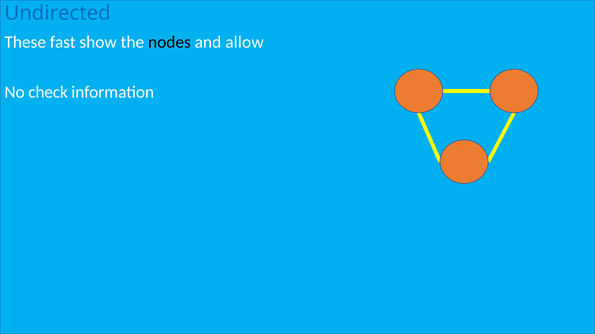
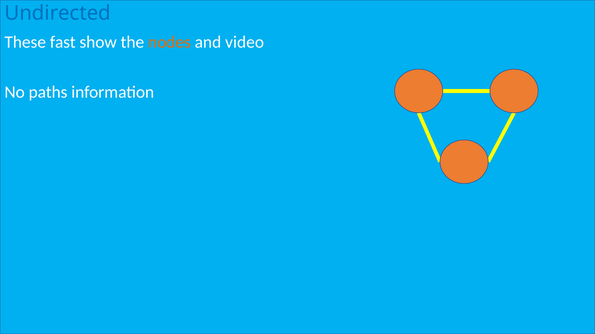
nodes colour: black -> orange
allow: allow -> video
check: check -> paths
